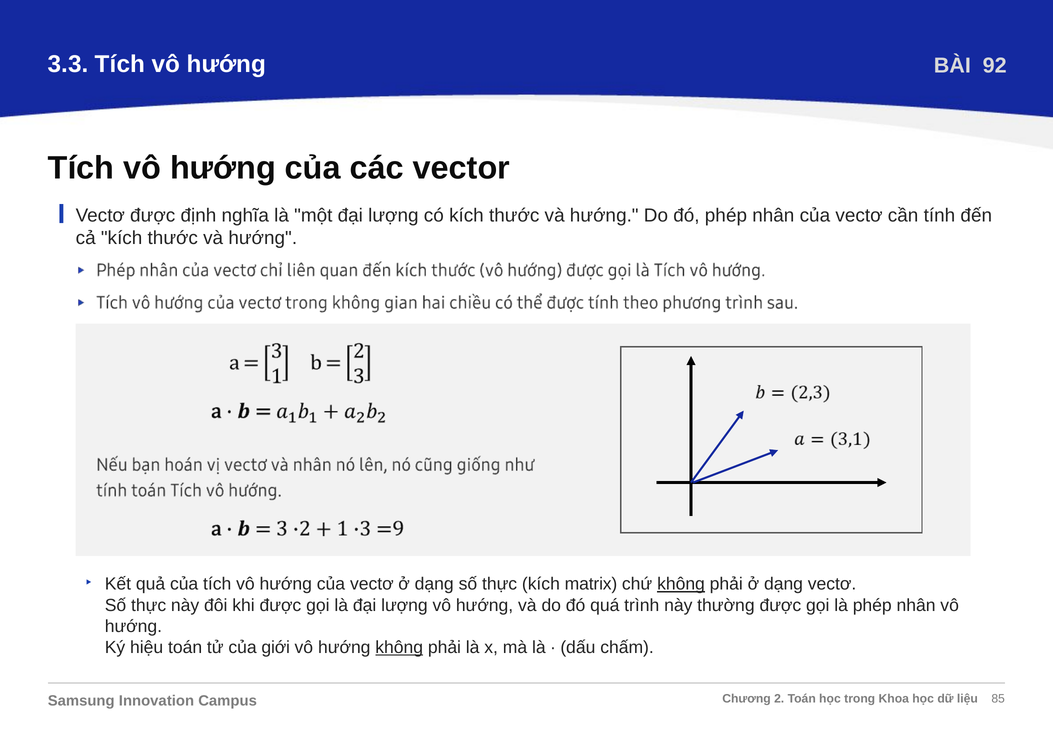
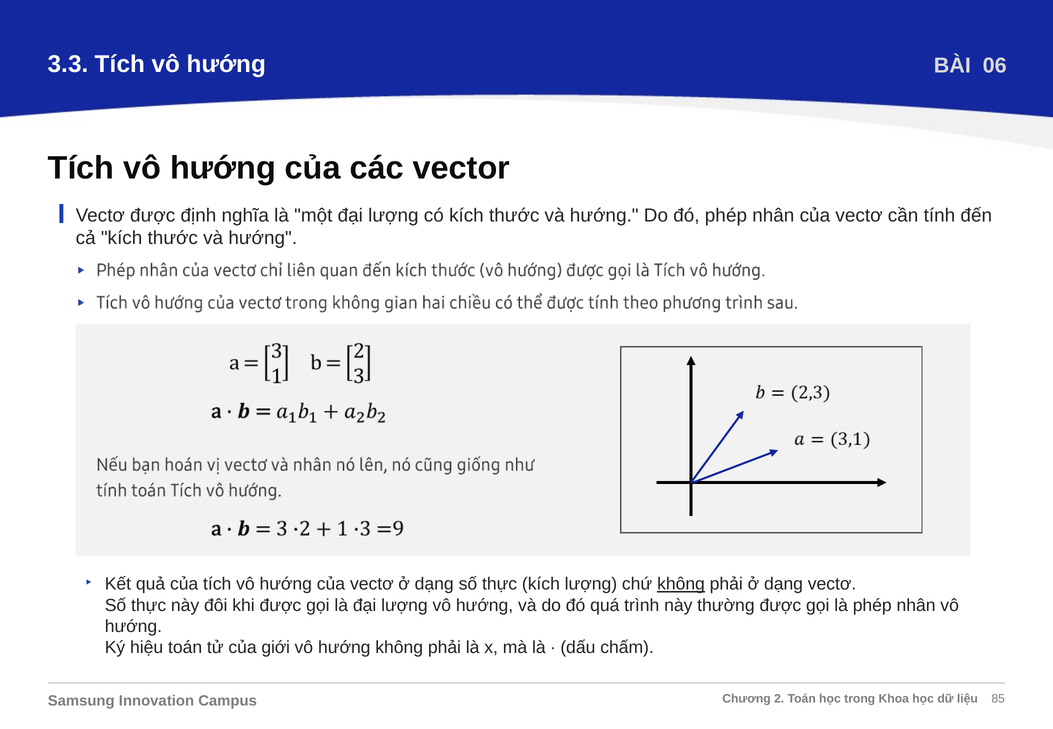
92: 92 -> 06
kích matrix: matrix -> lượng
không at (399, 648) underline: present -> none
